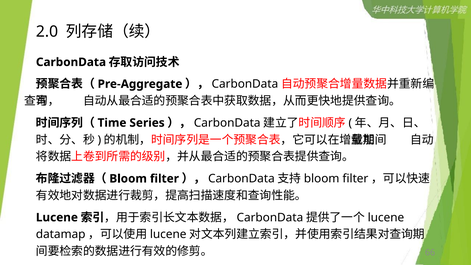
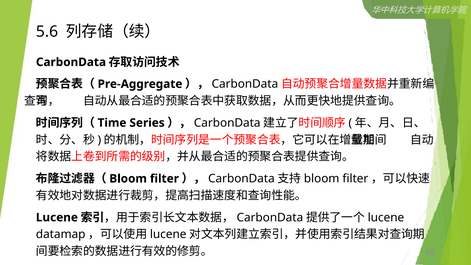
2.0: 2.0 -> 5.6
